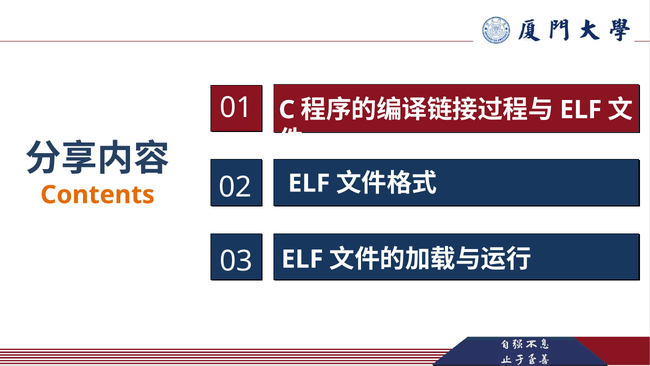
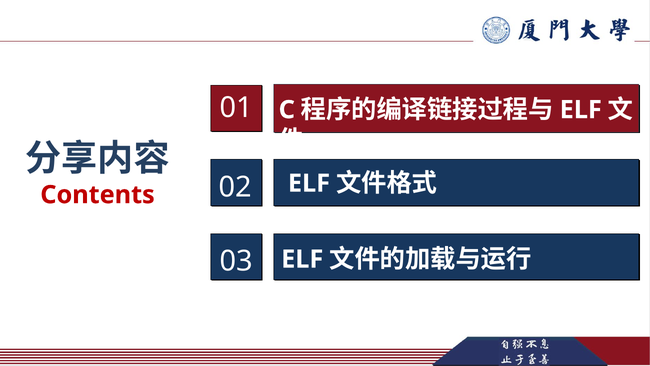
Contents colour: orange -> red
